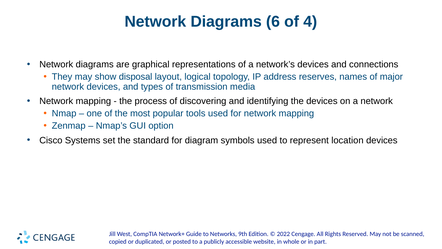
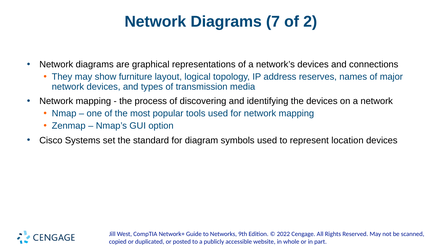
6: 6 -> 7
4: 4 -> 2
disposal: disposal -> furniture
